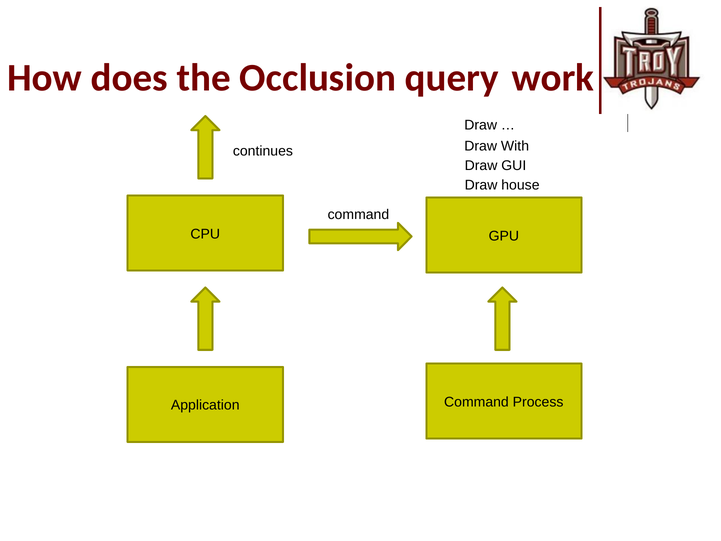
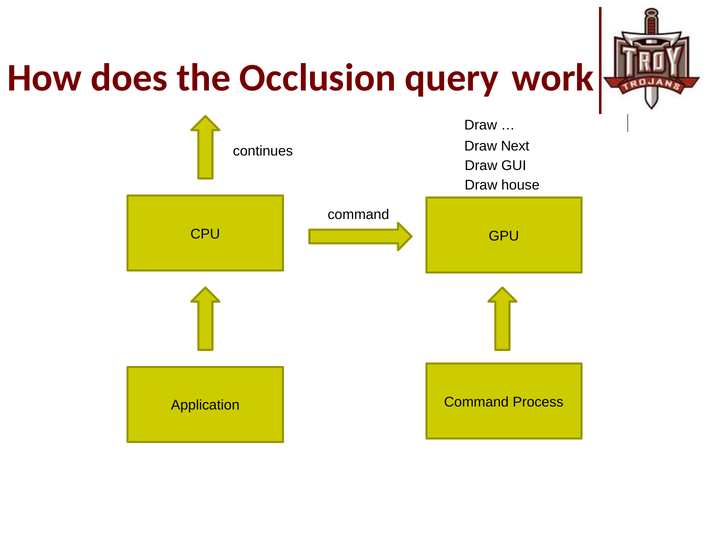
With: With -> Next
